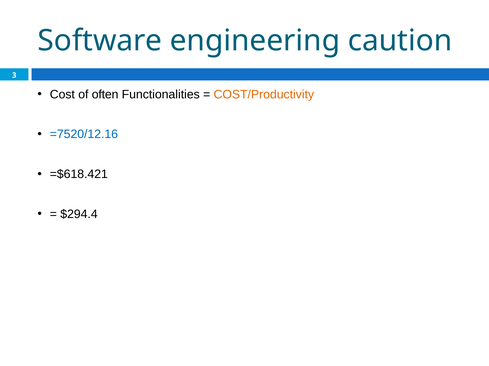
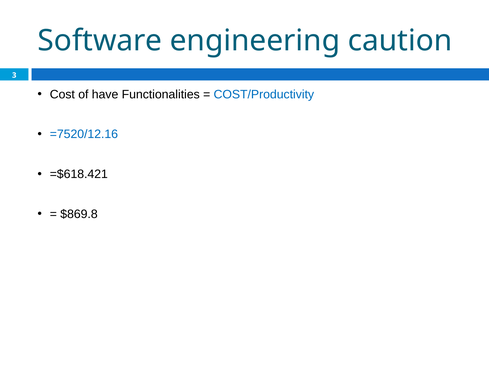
often: often -> have
COST/Productivity colour: orange -> blue
$294.4: $294.4 -> $869.8
